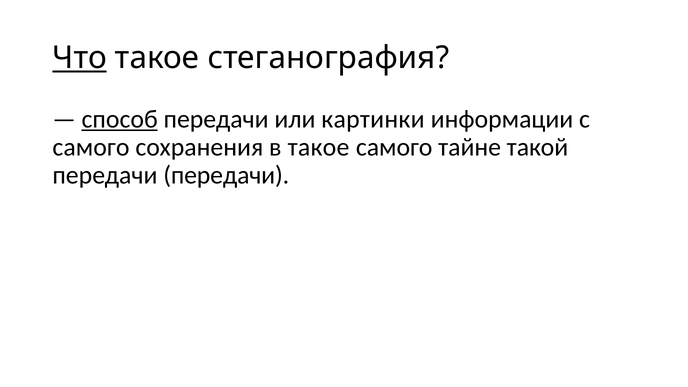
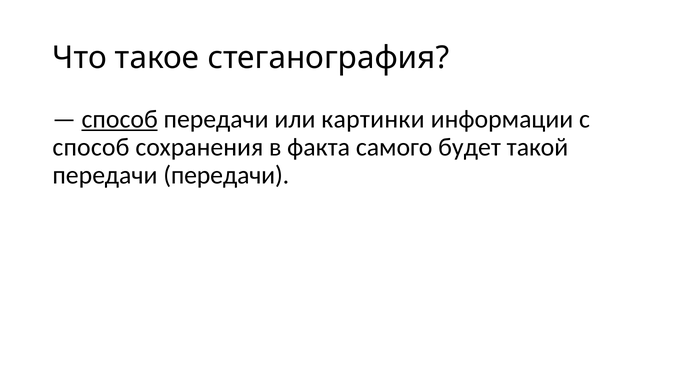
Что underline: present -> none
самого at (91, 147): самого -> способ
в такое: такое -> факта
тайне: тайне -> будет
